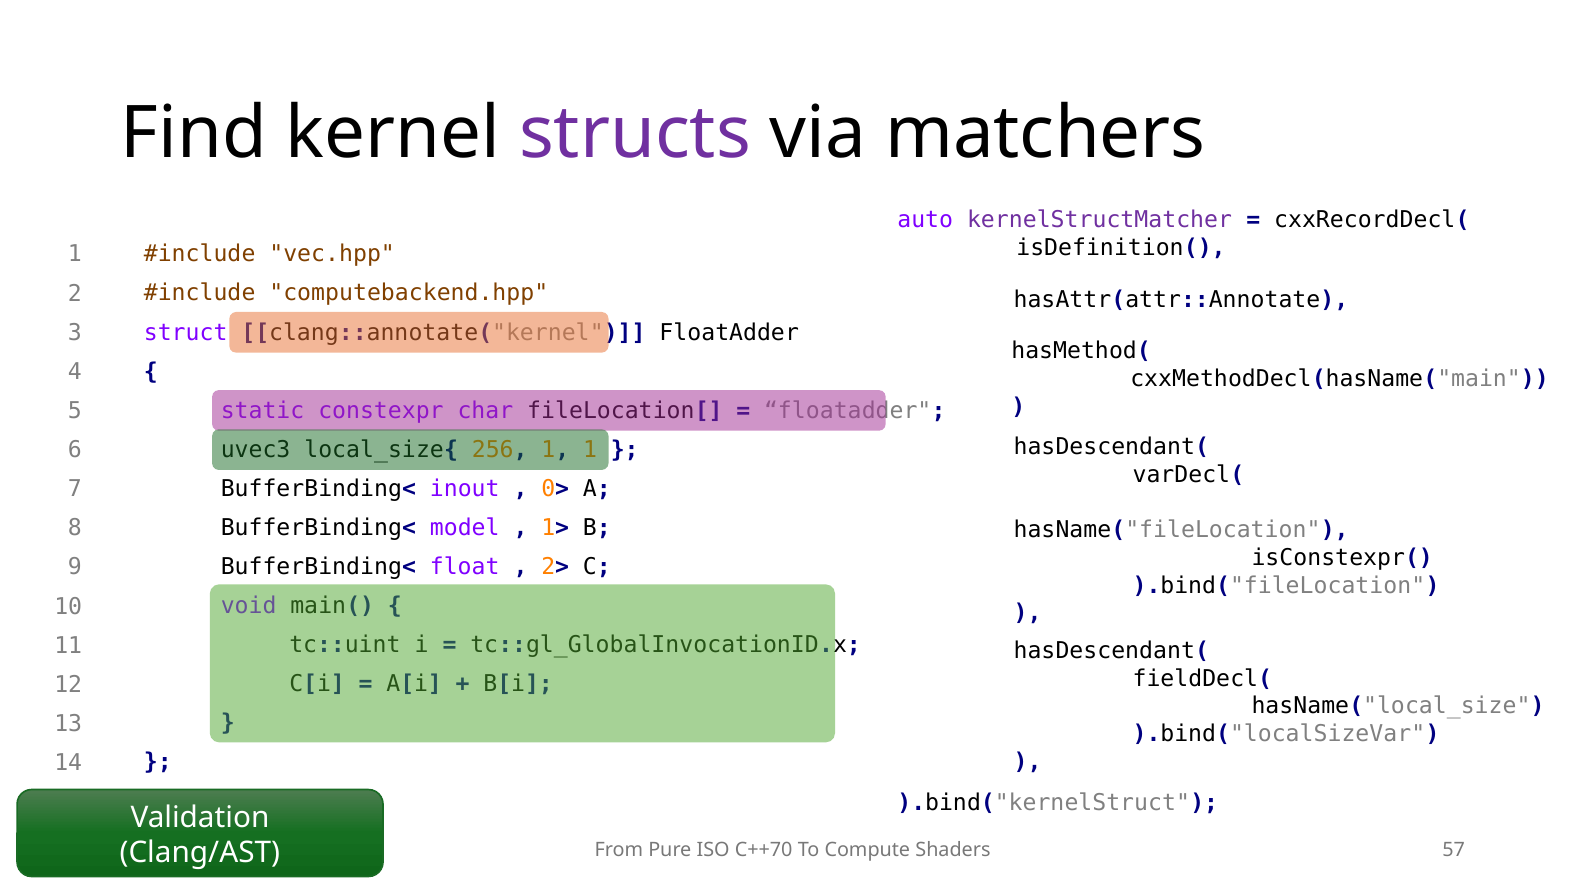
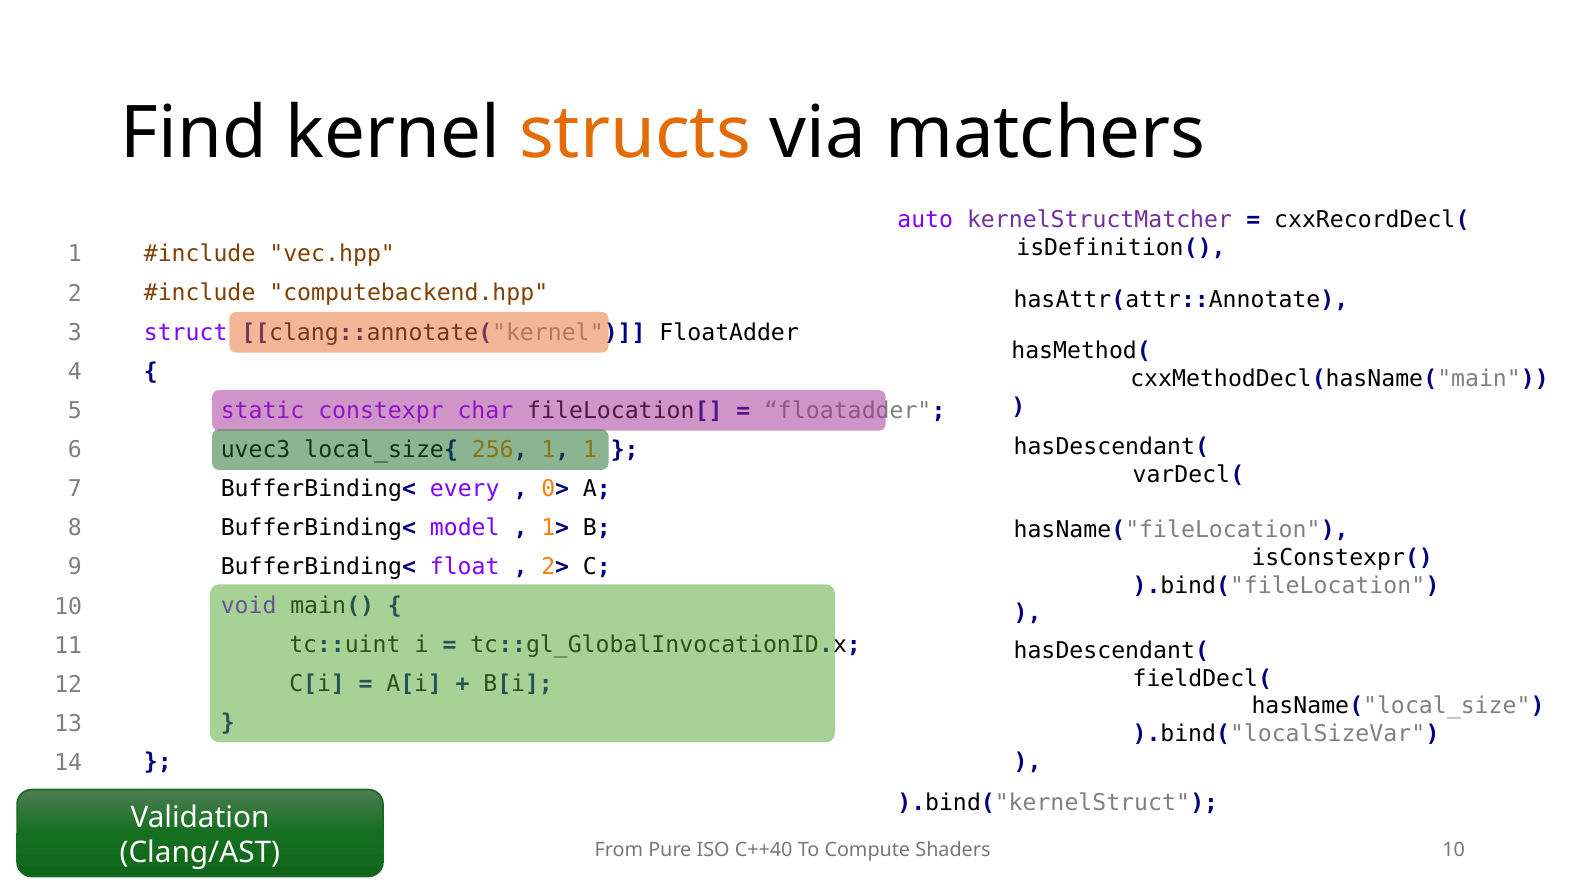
structs colour: purple -> orange
inout: inout -> every
C++70: C++70 -> C++40
Shaders 57: 57 -> 10
